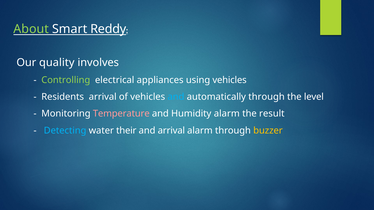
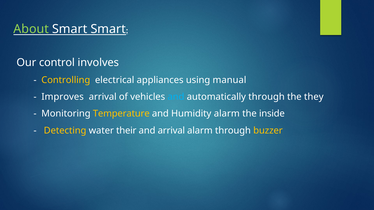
Smart Reddy: Reddy -> Smart
quality: quality -> control
Controlling colour: light green -> yellow
using vehicles: vehicles -> manual
Residents: Residents -> Improves
level: level -> they
Temperature colour: pink -> yellow
result: result -> inside
Detecting colour: light blue -> yellow
